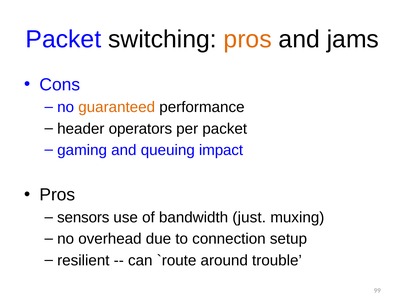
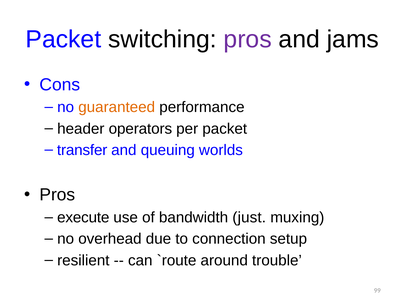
pros at (248, 39) colour: orange -> purple
gaming: gaming -> transfer
impact: impact -> worlds
sensors: sensors -> execute
